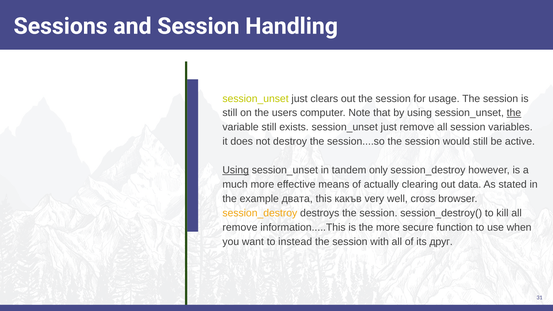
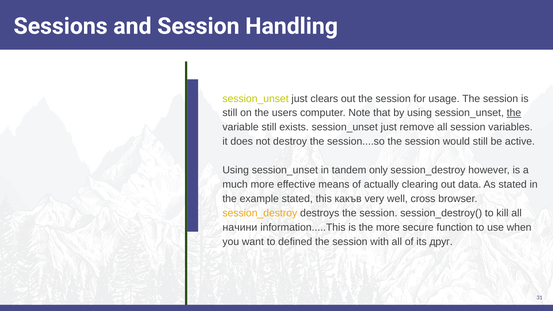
Using at (236, 170) underline: present -> none
example двата: двата -> stated
remove at (240, 227): remove -> начини
instead: instead -> defined
